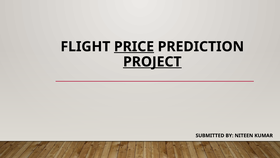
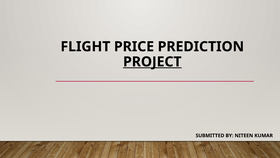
PRICE underline: present -> none
